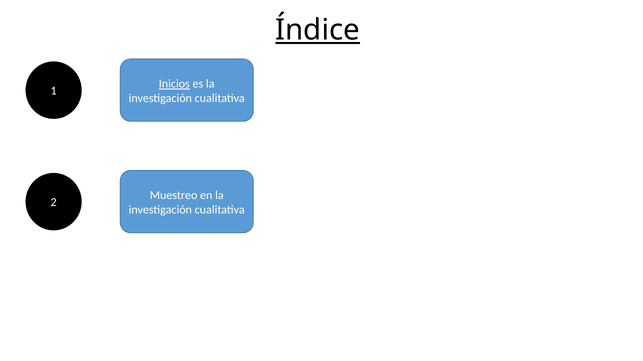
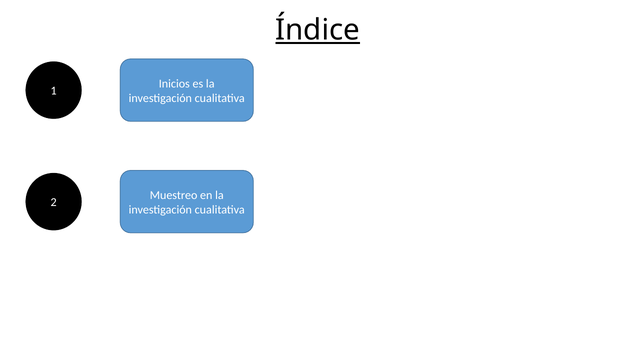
Inicios underline: present -> none
